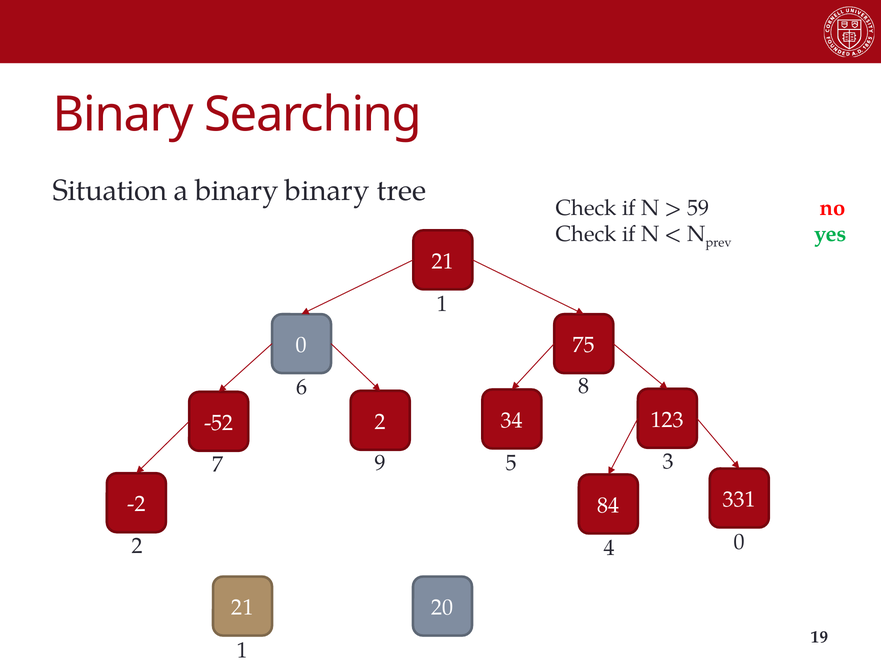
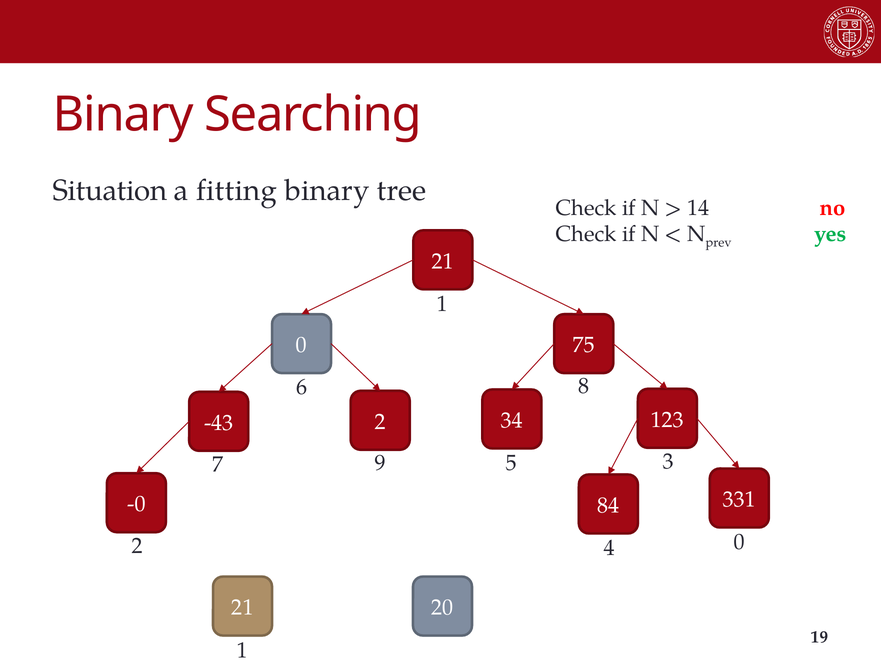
a binary: binary -> fitting
59: 59 -> 14
-52: -52 -> -43
-2: -2 -> -0
